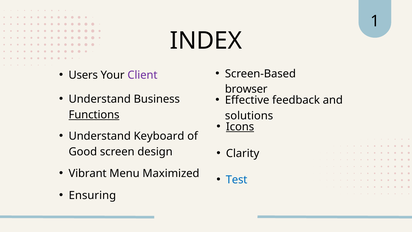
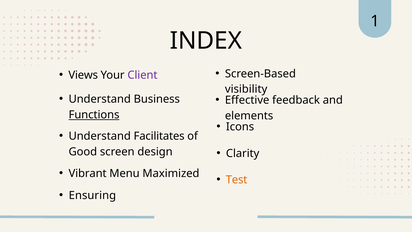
Users: Users -> Views
browser: browser -> visibility
solutions: solutions -> elements
Icons underline: present -> none
Keyboard: Keyboard -> Facilitates
Test colour: blue -> orange
